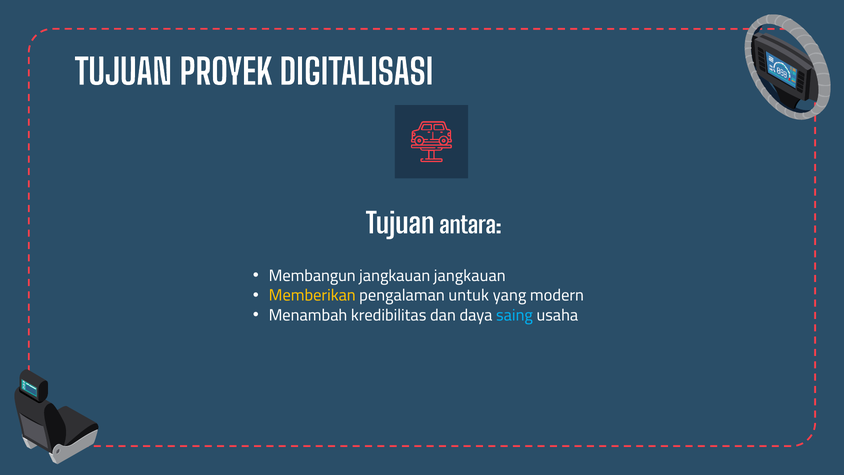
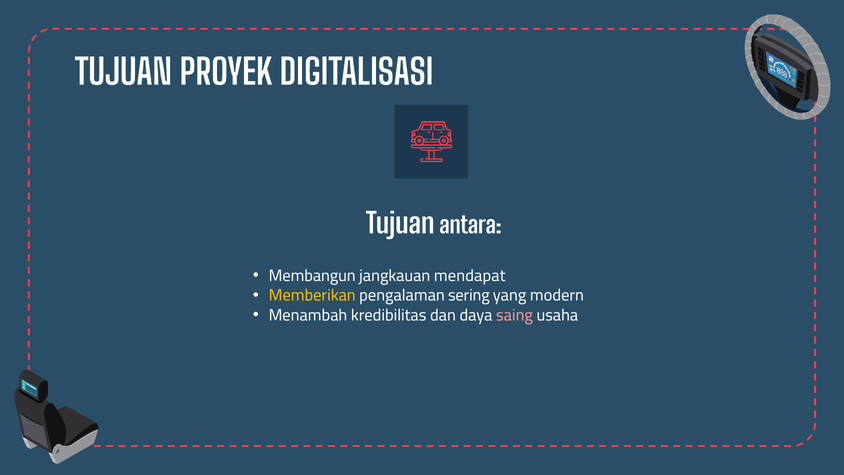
jangkauan jangkauan: jangkauan -> mendapat
untuk: untuk -> sering
saing colour: light blue -> pink
